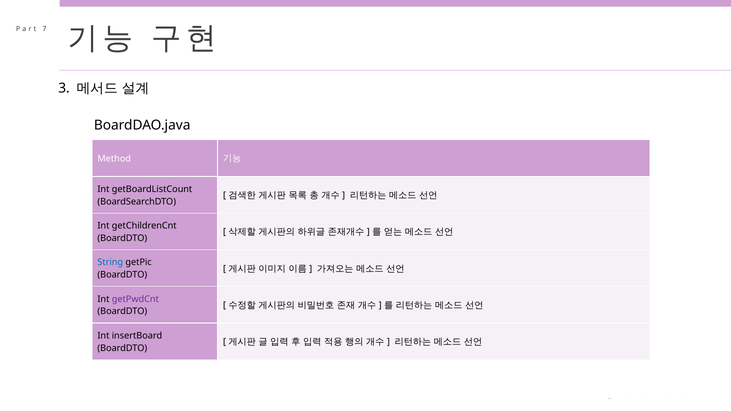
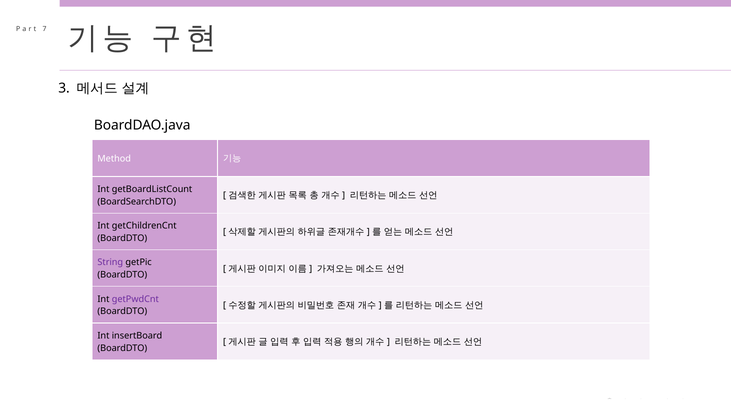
String colour: blue -> purple
